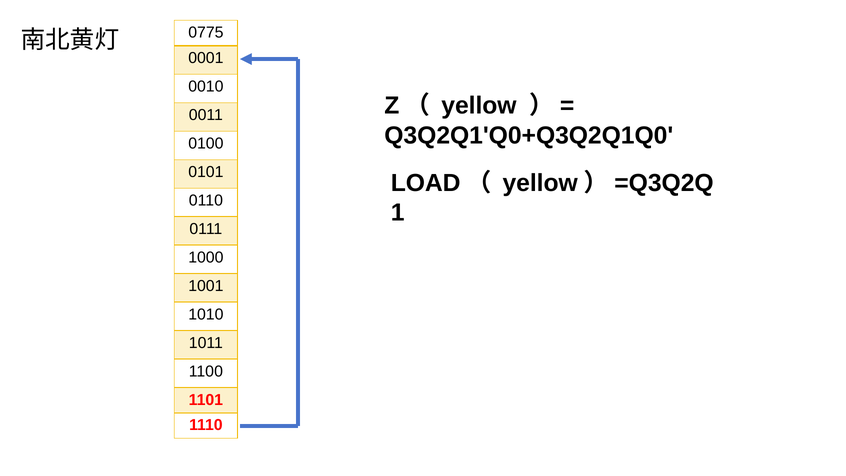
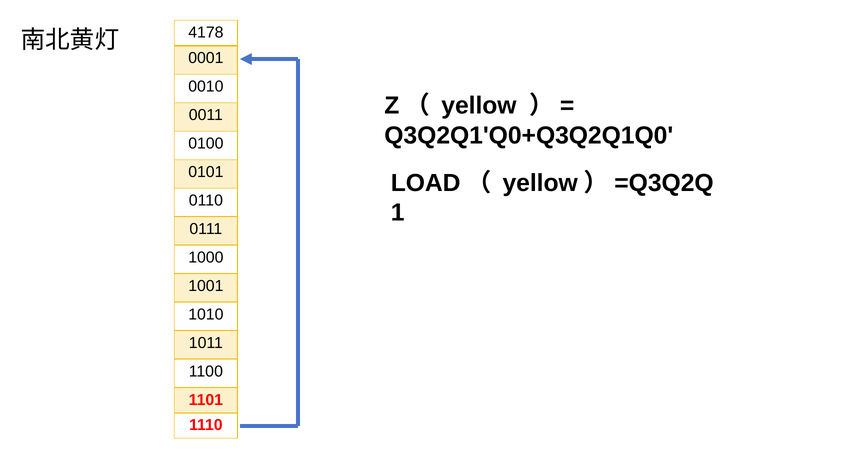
0775: 0775 -> 4178
